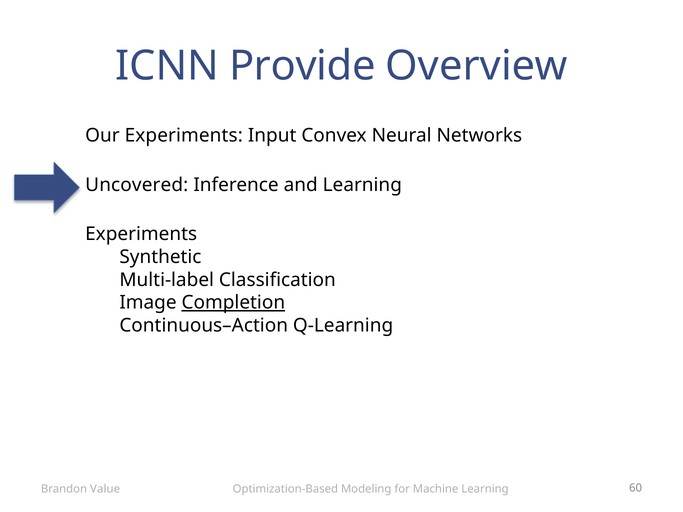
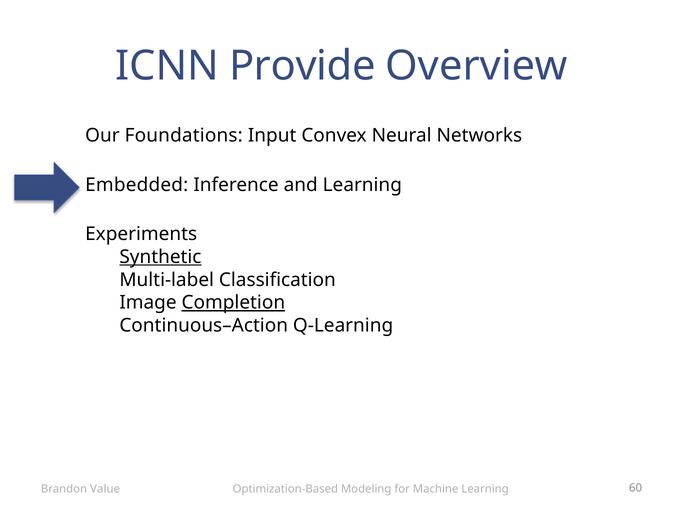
Our Experiments: Experiments -> Foundations
Uncovered: Uncovered -> Embedded
Synthetic underline: none -> present
